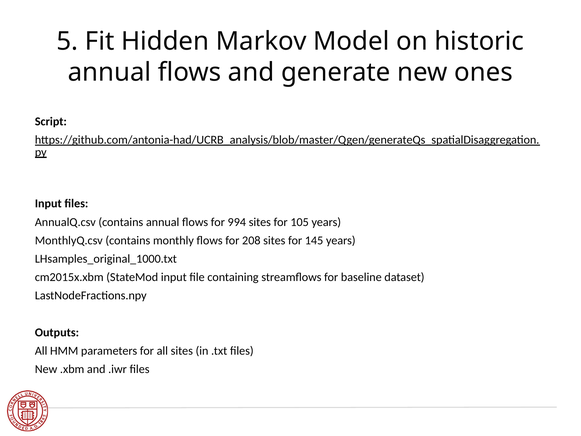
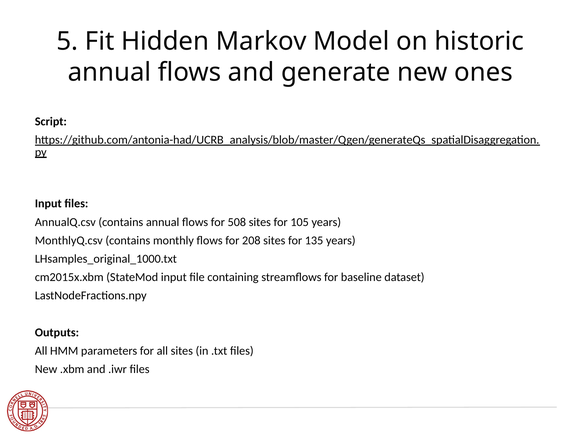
994: 994 -> 508
145: 145 -> 135
